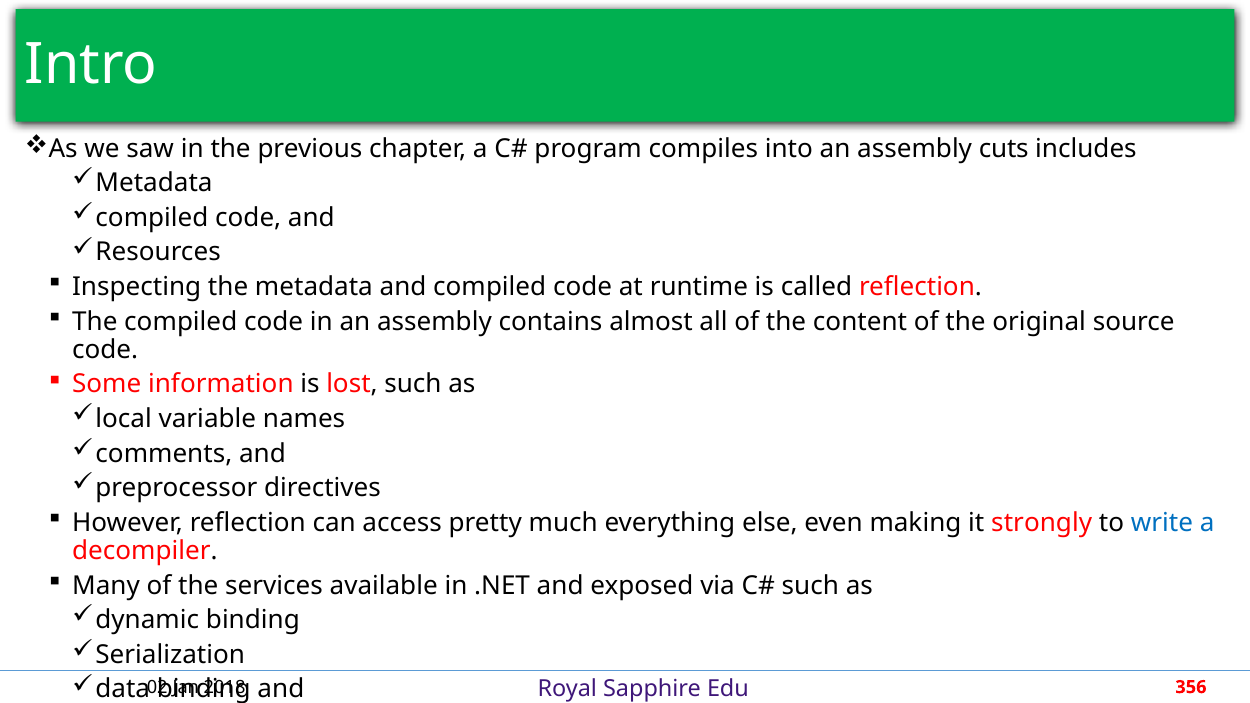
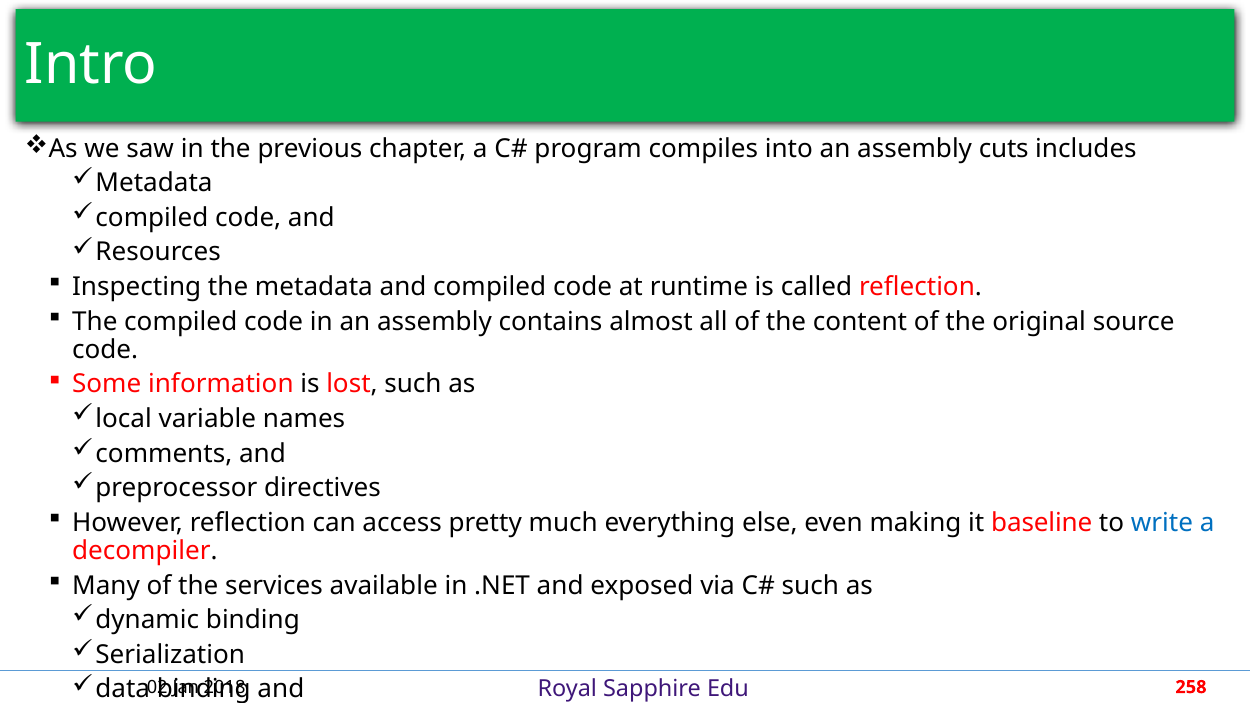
strongly: strongly -> baseline
356: 356 -> 258
